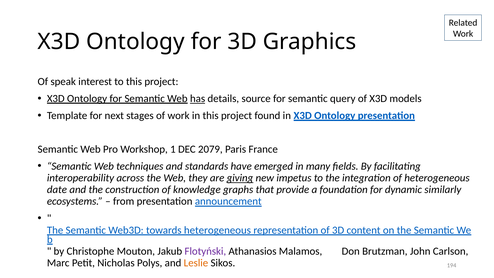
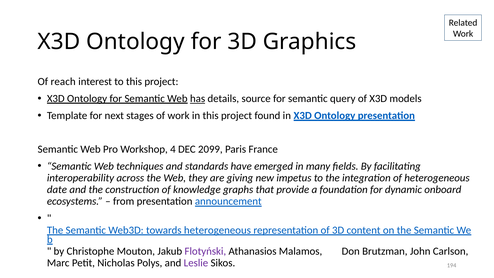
speak: speak -> reach
1: 1 -> 4
2079: 2079 -> 2099
giving underline: present -> none
similarly: similarly -> onboard
Leslie colour: orange -> purple
